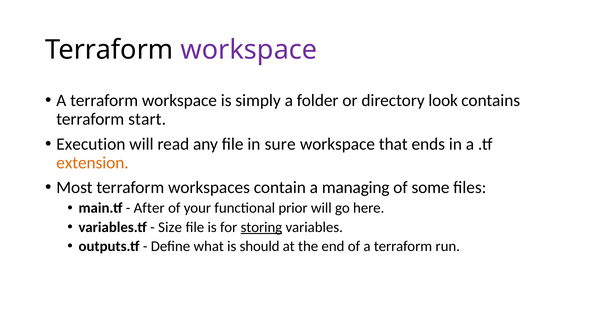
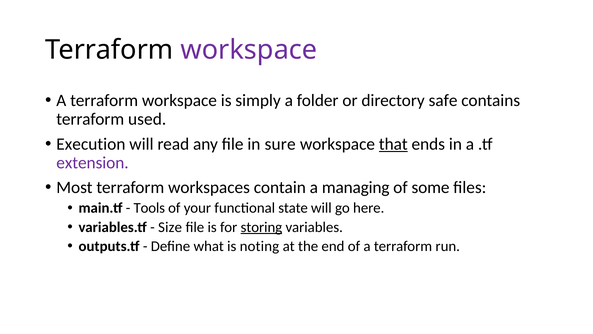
look: look -> safe
start: start -> used
that underline: none -> present
extension colour: orange -> purple
After: After -> Tools
prior: prior -> state
should: should -> noting
